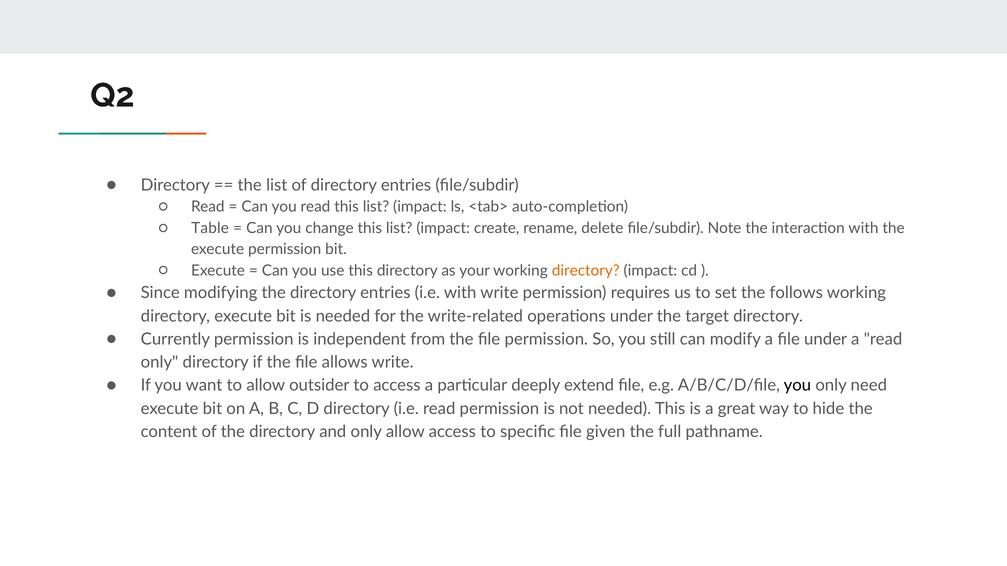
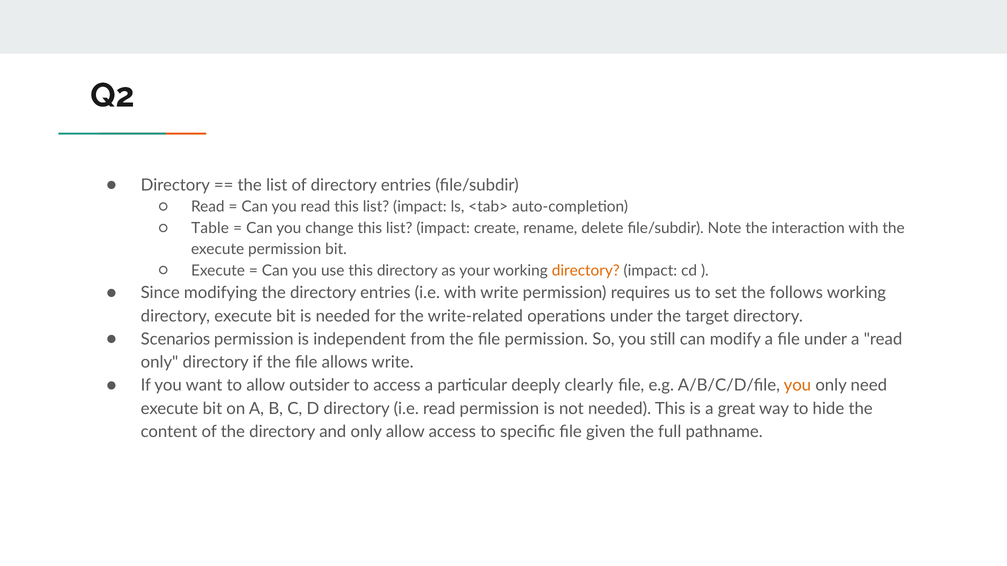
Currently: Currently -> Scenarios
extend: extend -> clearly
you at (797, 386) colour: black -> orange
